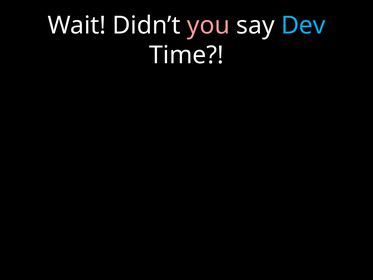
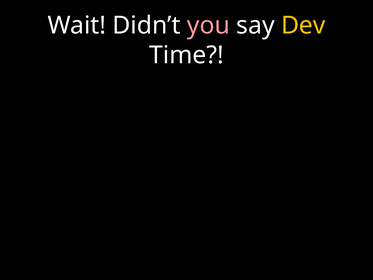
Dev colour: light blue -> yellow
